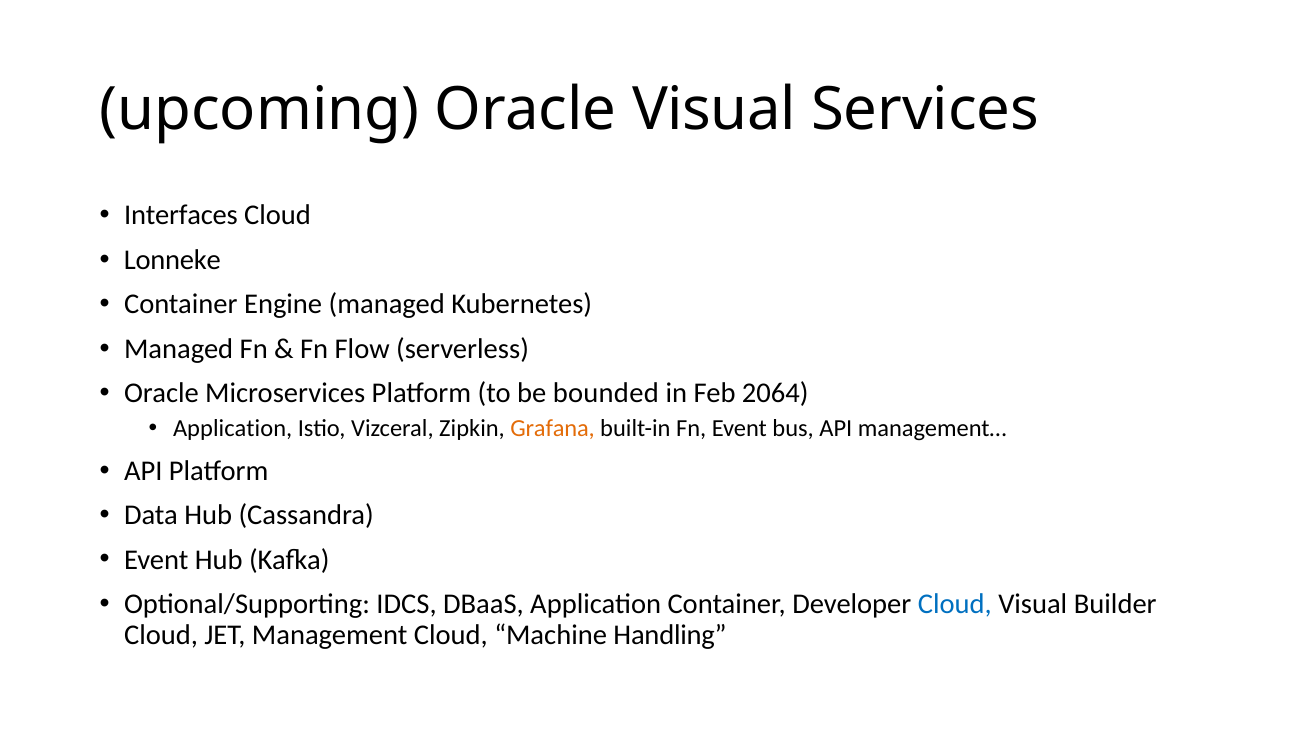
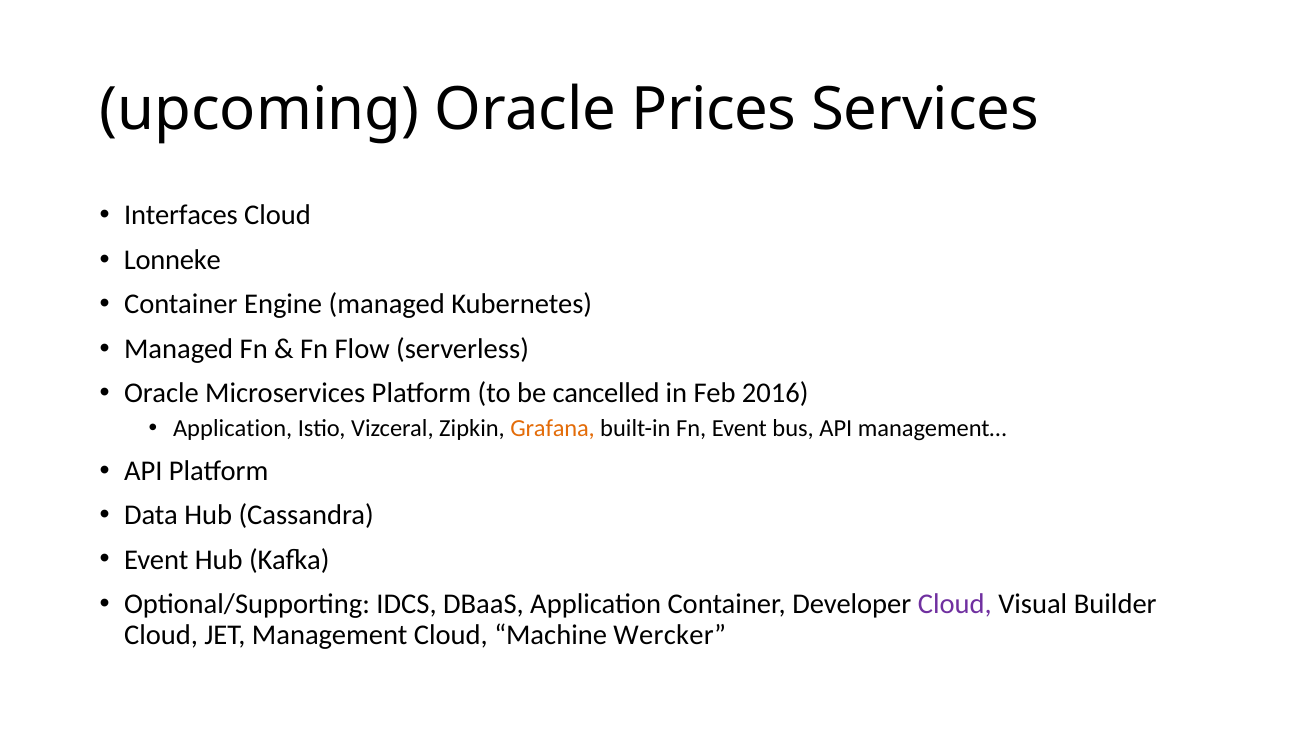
Oracle Visual: Visual -> Prices
bounded: bounded -> cancelled
2064: 2064 -> 2016
Cloud at (955, 605) colour: blue -> purple
Handling: Handling -> Wercker
